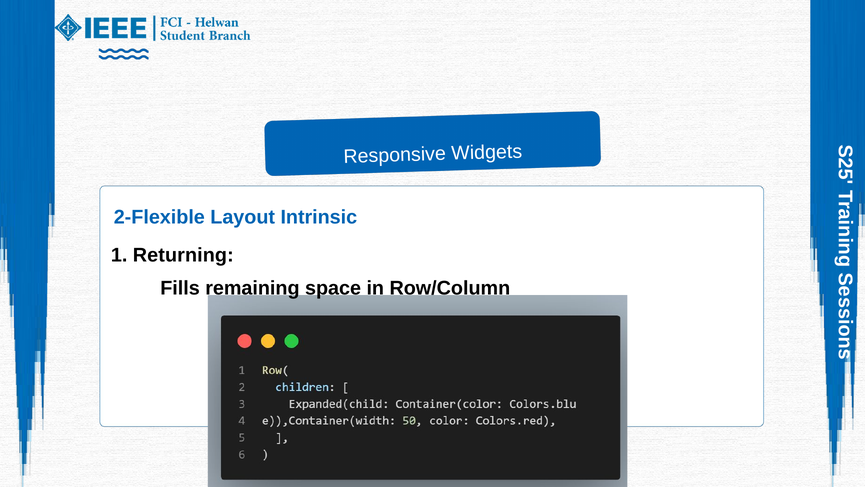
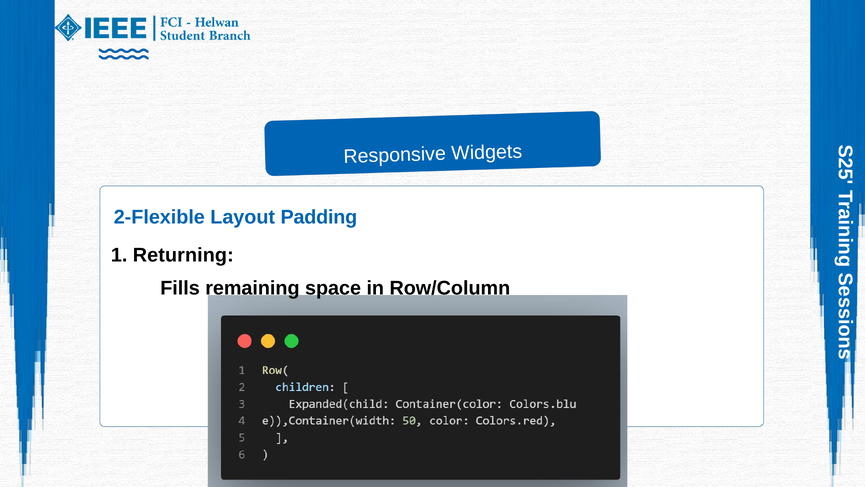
Intrinsic: Intrinsic -> Padding
